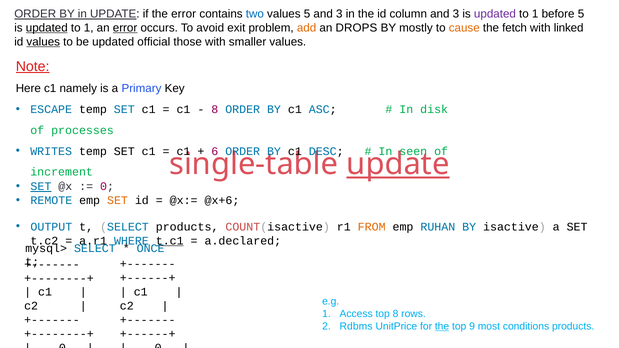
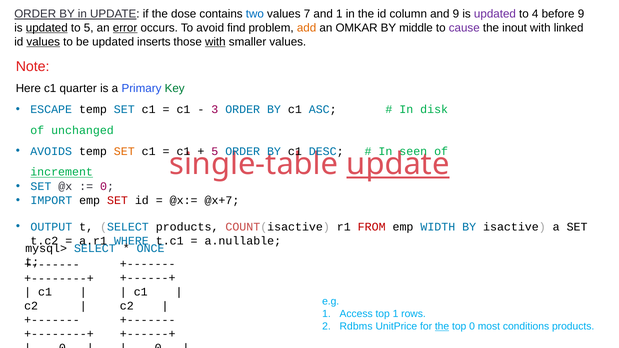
the error: error -> dose
values 5: 5 -> 7
3 at (339, 14): 3 -> 1
column and 3: 3 -> 9
1 at (535, 14): 1 -> 4
before 5: 5 -> 9
1 at (89, 28): 1 -> 5
exit: exit -> find
DROPS: DROPS -> OMKAR
mostly: mostly -> middle
cause colour: orange -> purple
fetch: fetch -> inout
official: official -> inserts
with at (215, 42) underline: none -> present
Note underline: present -> none
namely: namely -> quarter
Key colour: black -> green
8 at (215, 110): 8 -> 3
processes: processes -> unchanged
WRITES: WRITES -> AVOIDS
SET at (124, 151) colour: black -> orange
6 at (215, 151): 6 -> 5
increment underline: none -> present
SET at (41, 187) underline: present -> none
REMOTE: REMOTE -> IMPORT
SET at (117, 201) colour: orange -> red
@x+6: @x+6 -> @x+7
FROM colour: orange -> red
RUHAN: RUHAN -> WIDTH
t.c1 underline: present -> none
a.declared: a.declared -> a.nullable
top 8: 8 -> 1
top 9: 9 -> 0
